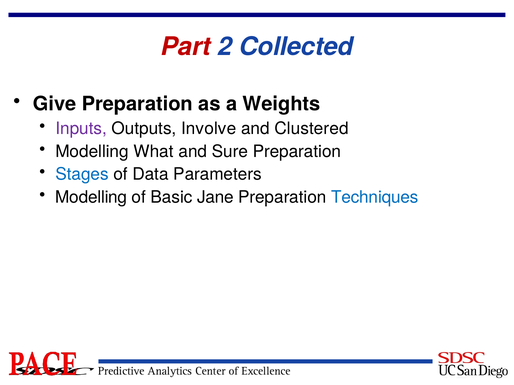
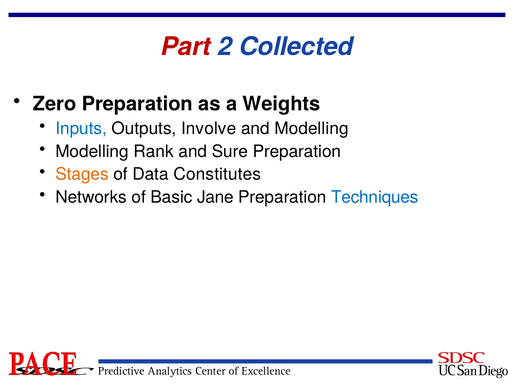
Give: Give -> Zero
Inputs colour: purple -> blue
and Clustered: Clustered -> Modelling
What: What -> Rank
Stages colour: blue -> orange
Parameters: Parameters -> Constitutes
Modelling at (91, 197): Modelling -> Networks
